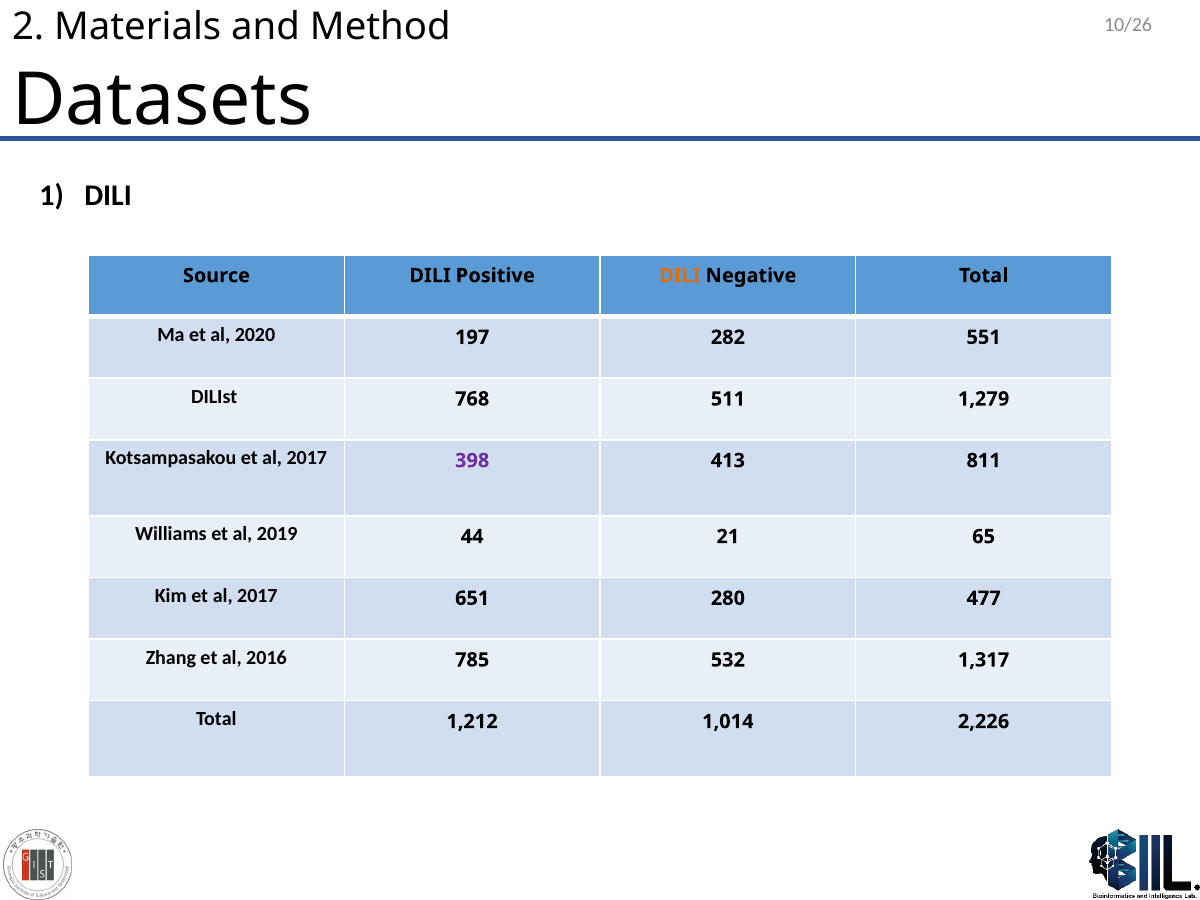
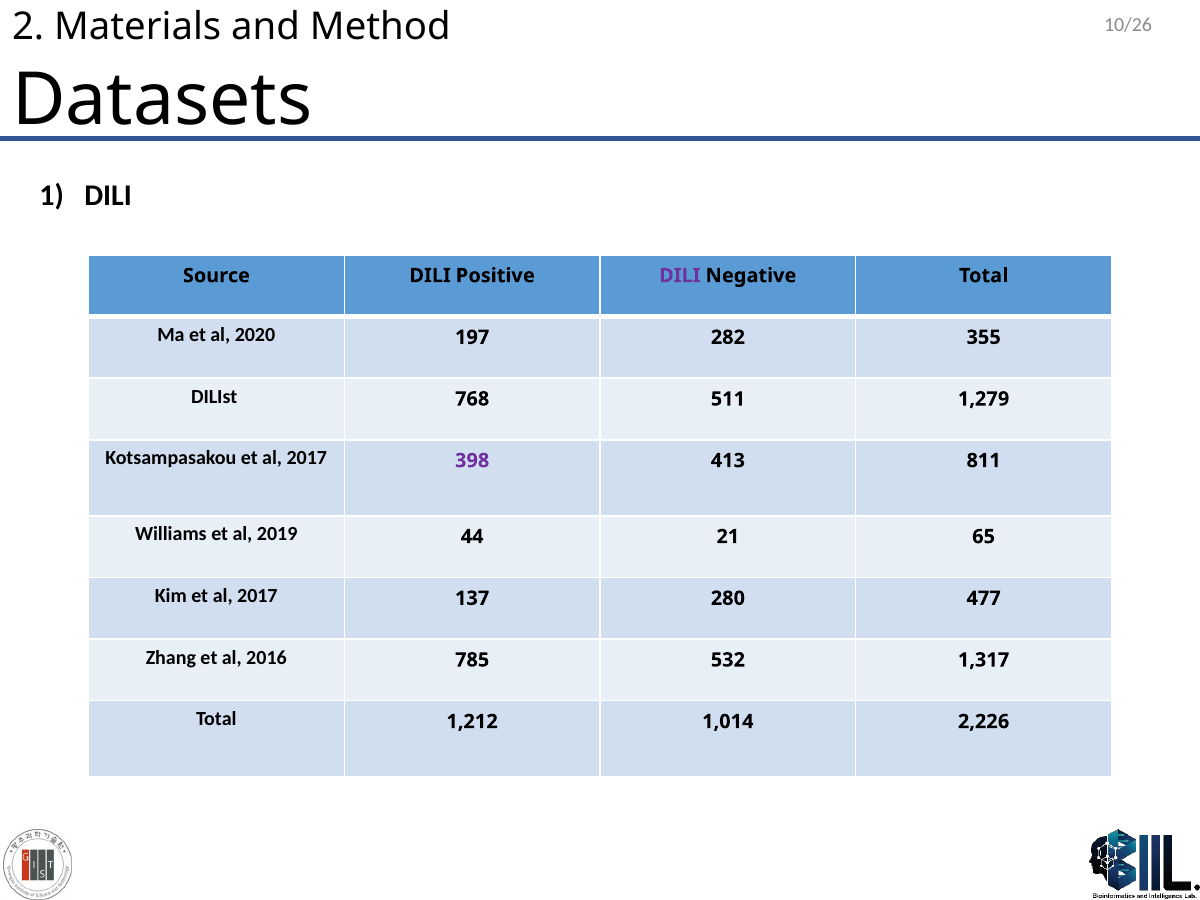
DILI at (680, 276) colour: orange -> purple
551: 551 -> 355
651: 651 -> 137
